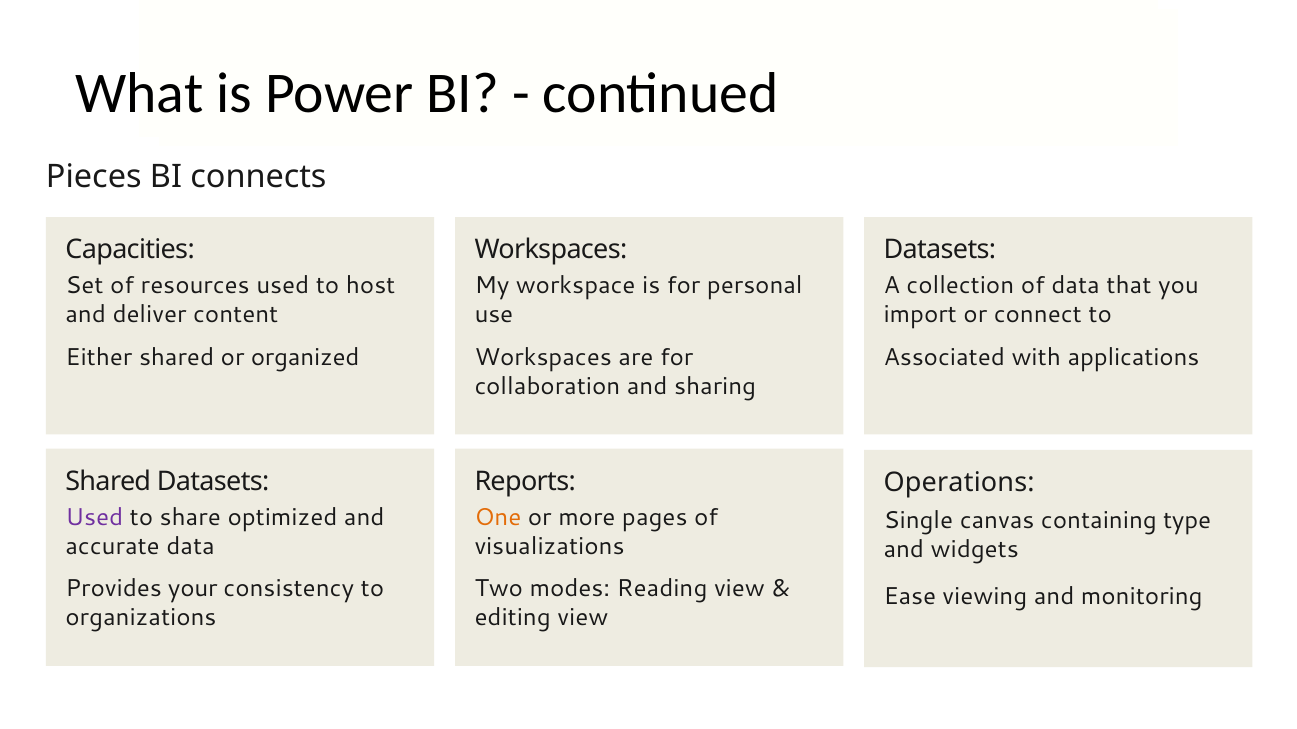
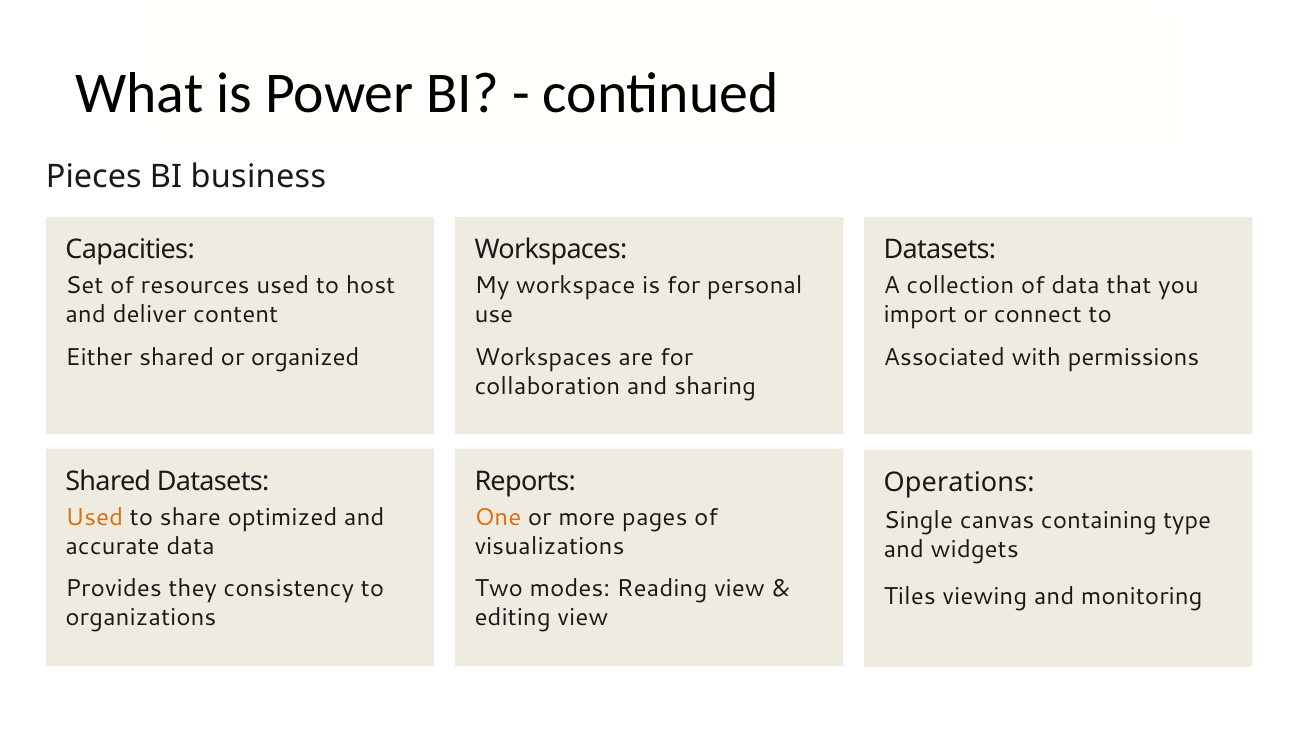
connects: connects -> business
applications: applications -> permissions
Used at (94, 518) colour: purple -> orange
your: your -> they
Ease: Ease -> Tiles
